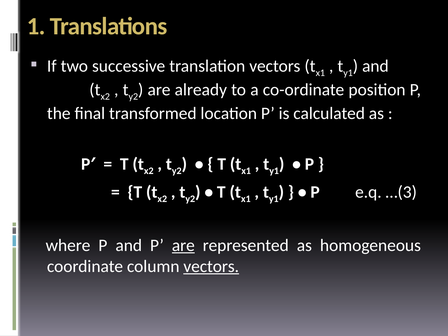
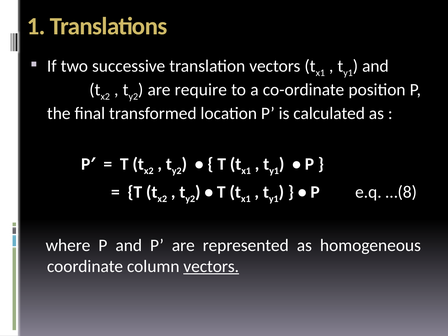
already: already -> require
…(3: …(3 -> …(8
are at (183, 245) underline: present -> none
